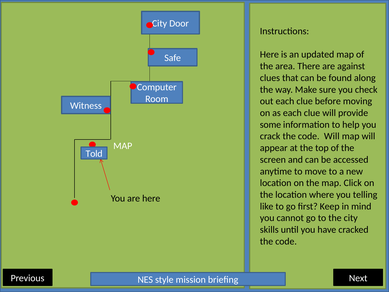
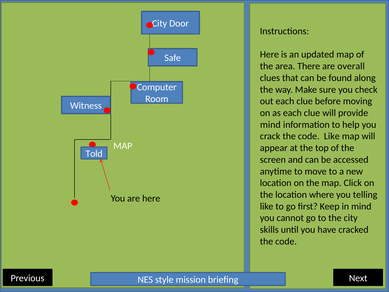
against: against -> overall
some at (270, 124): some -> mind
code Will: Will -> Like
